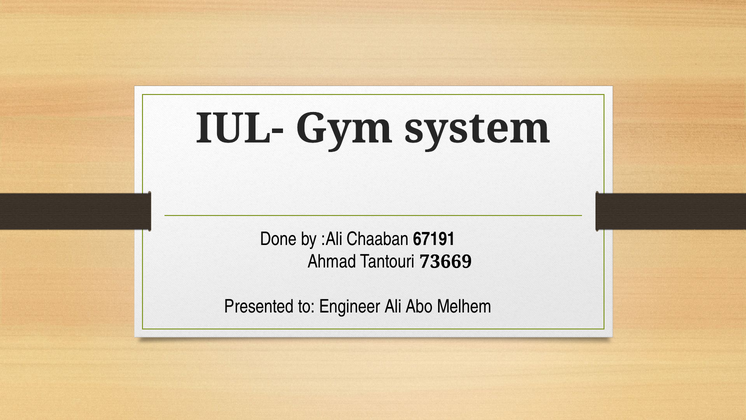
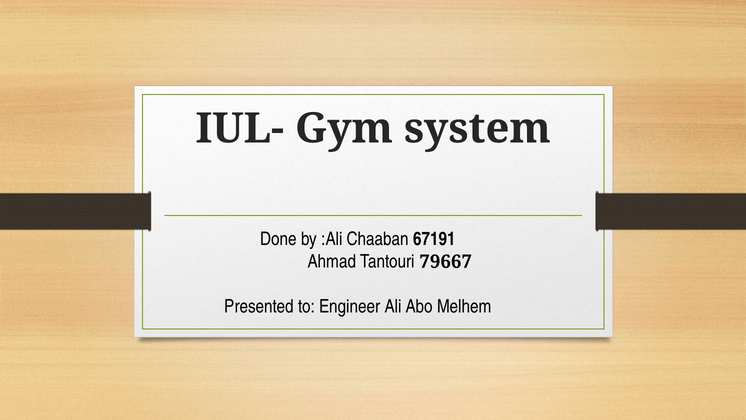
73669: 73669 -> 79667
